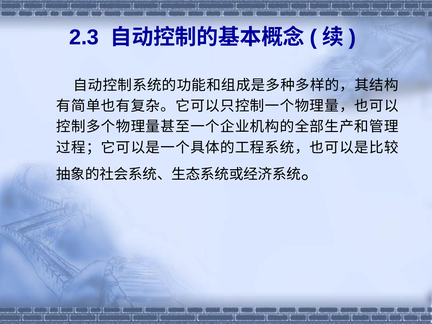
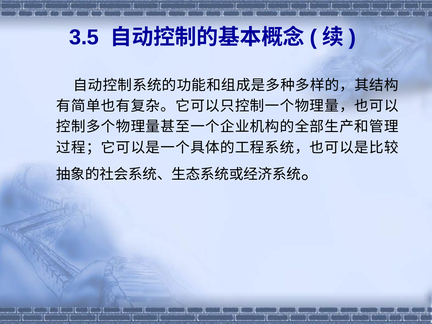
2.3: 2.3 -> 3.5
